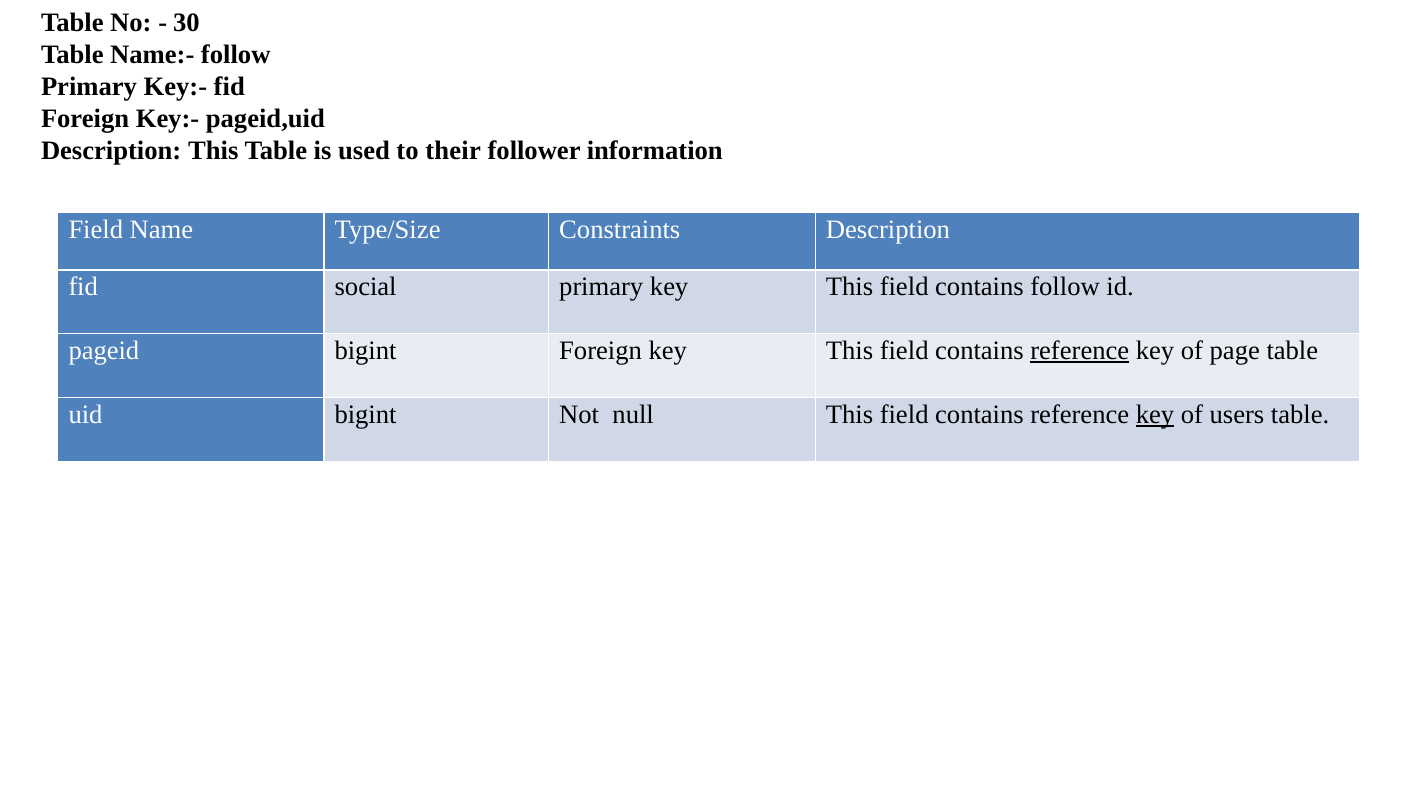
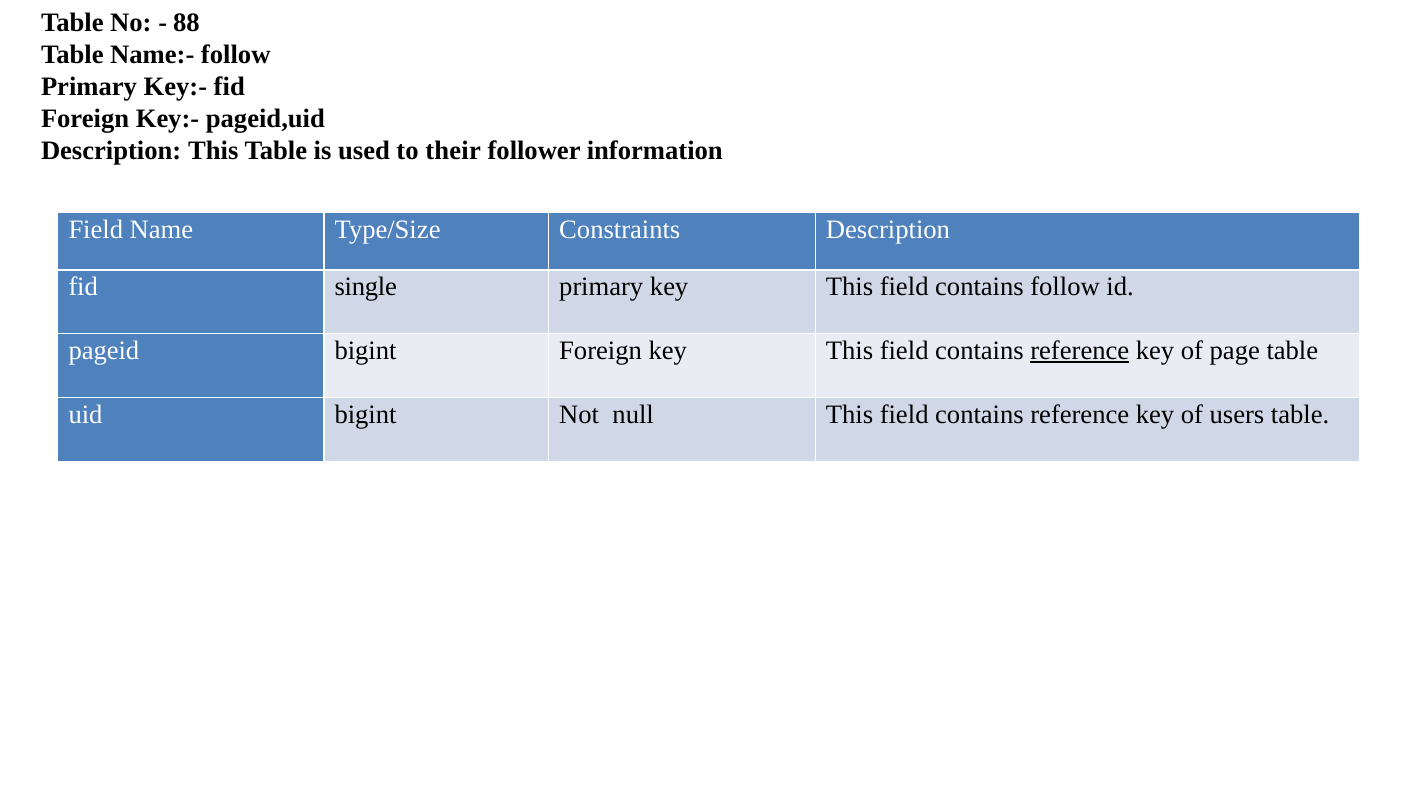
30: 30 -> 88
social: social -> single
key at (1155, 415) underline: present -> none
